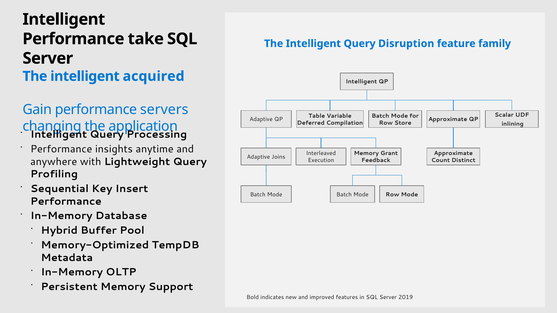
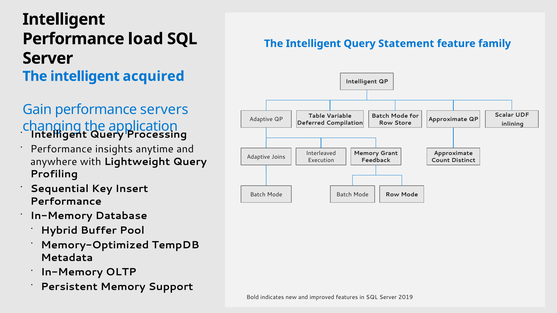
take: take -> load
Disruption: Disruption -> Statement
